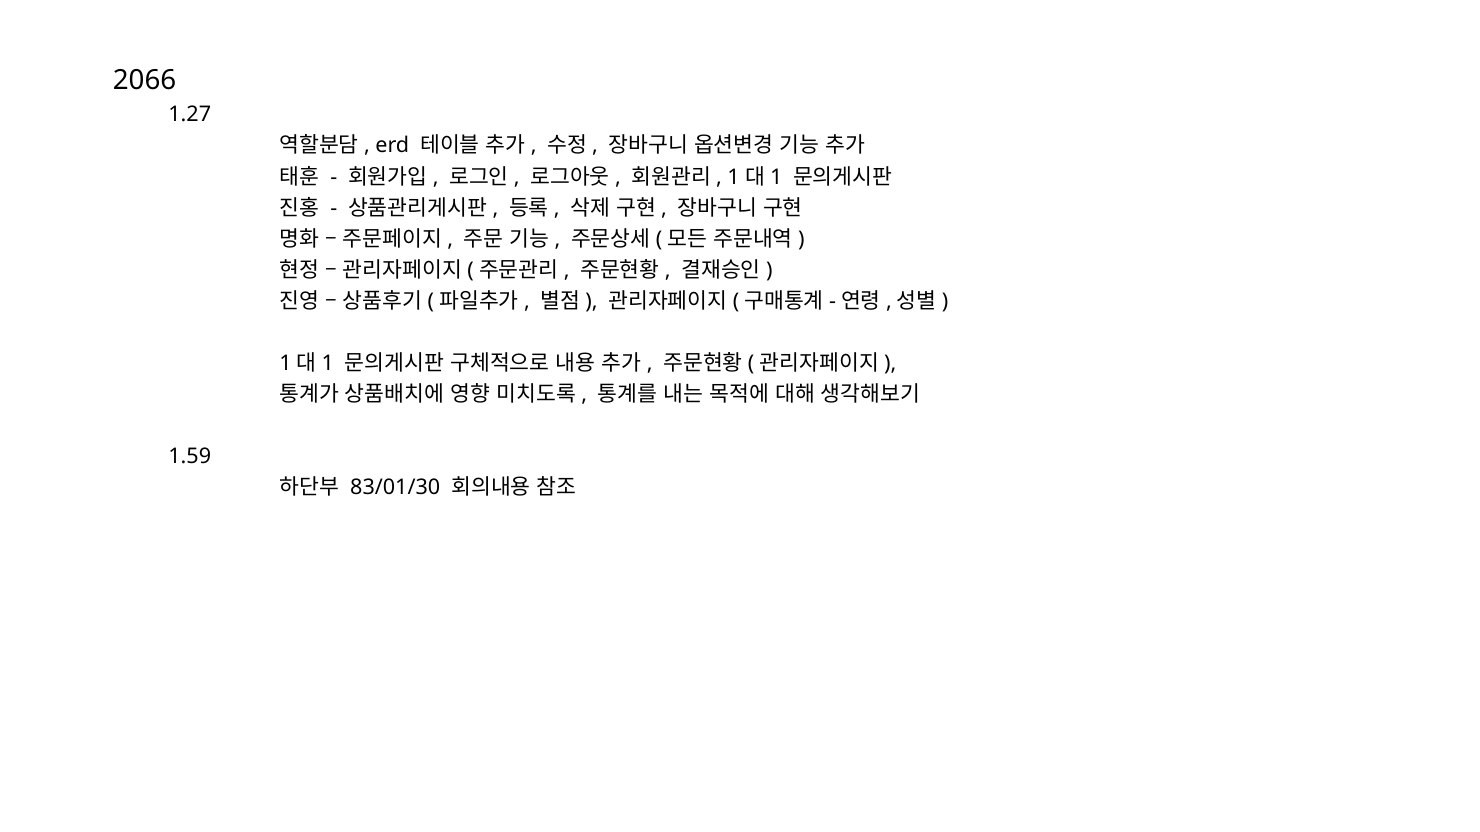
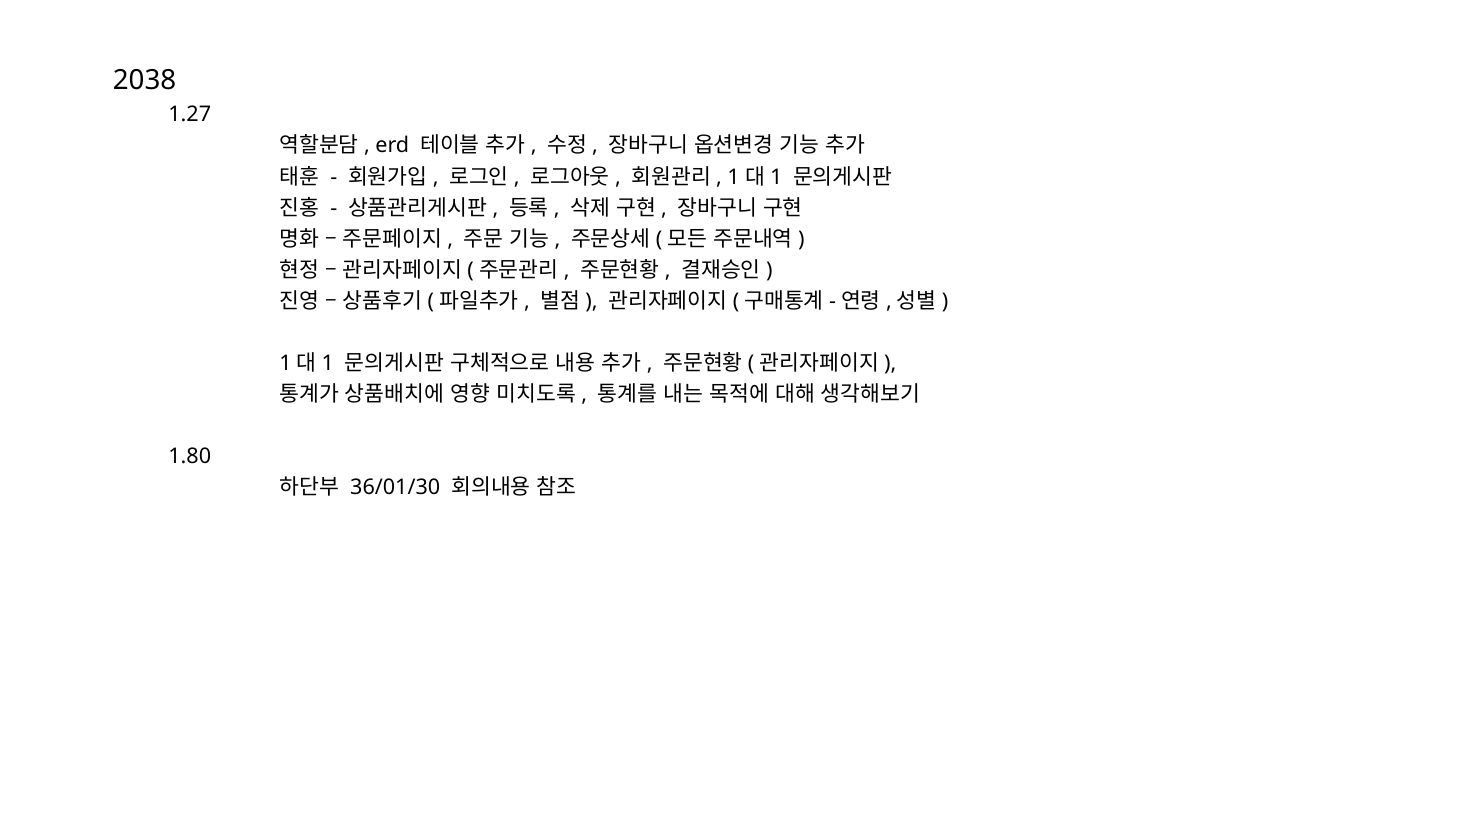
2066: 2066 -> 2038
1.59: 1.59 -> 1.80
83/01/30: 83/01/30 -> 36/01/30
